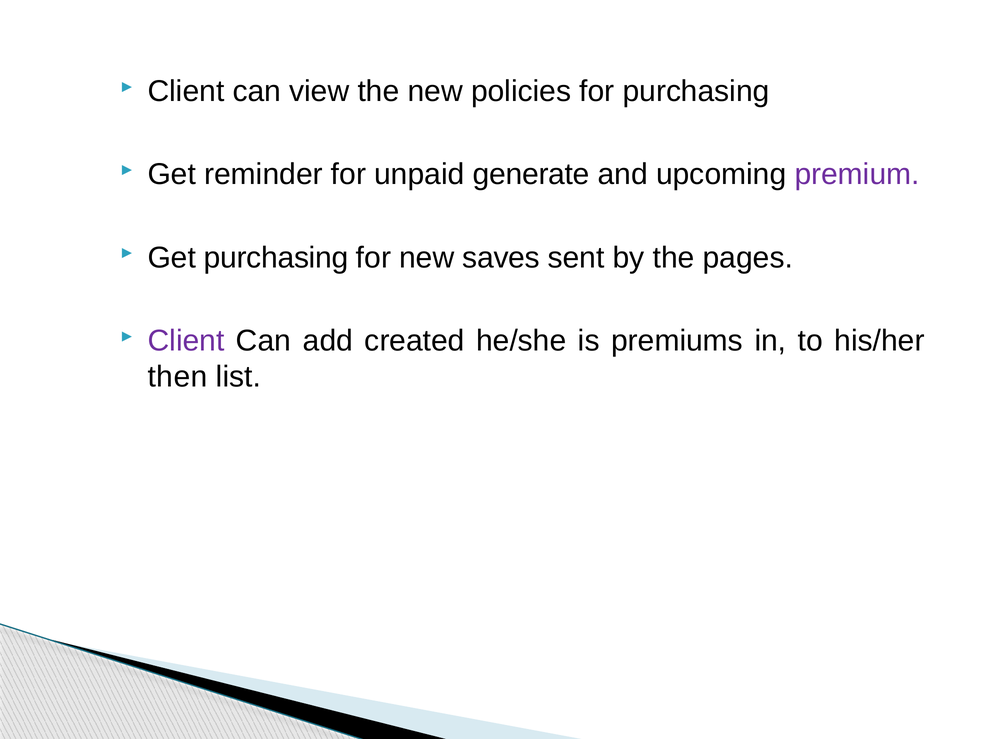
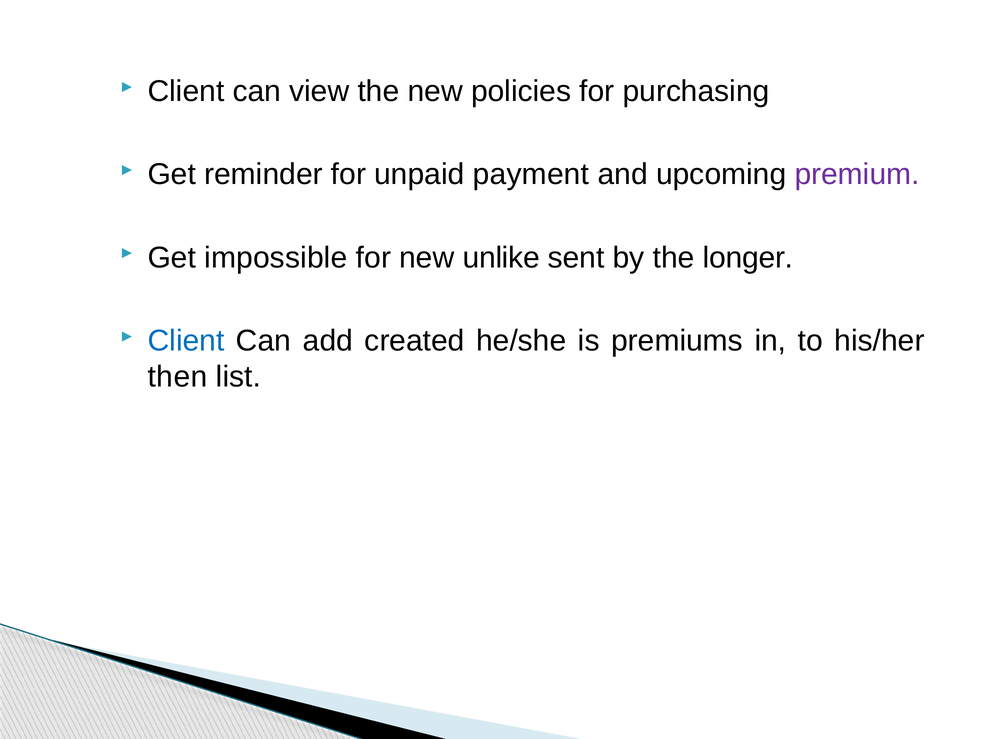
generate: generate -> payment
Get purchasing: purchasing -> impossible
saves: saves -> unlike
pages: pages -> longer
Client at (186, 341) colour: purple -> blue
